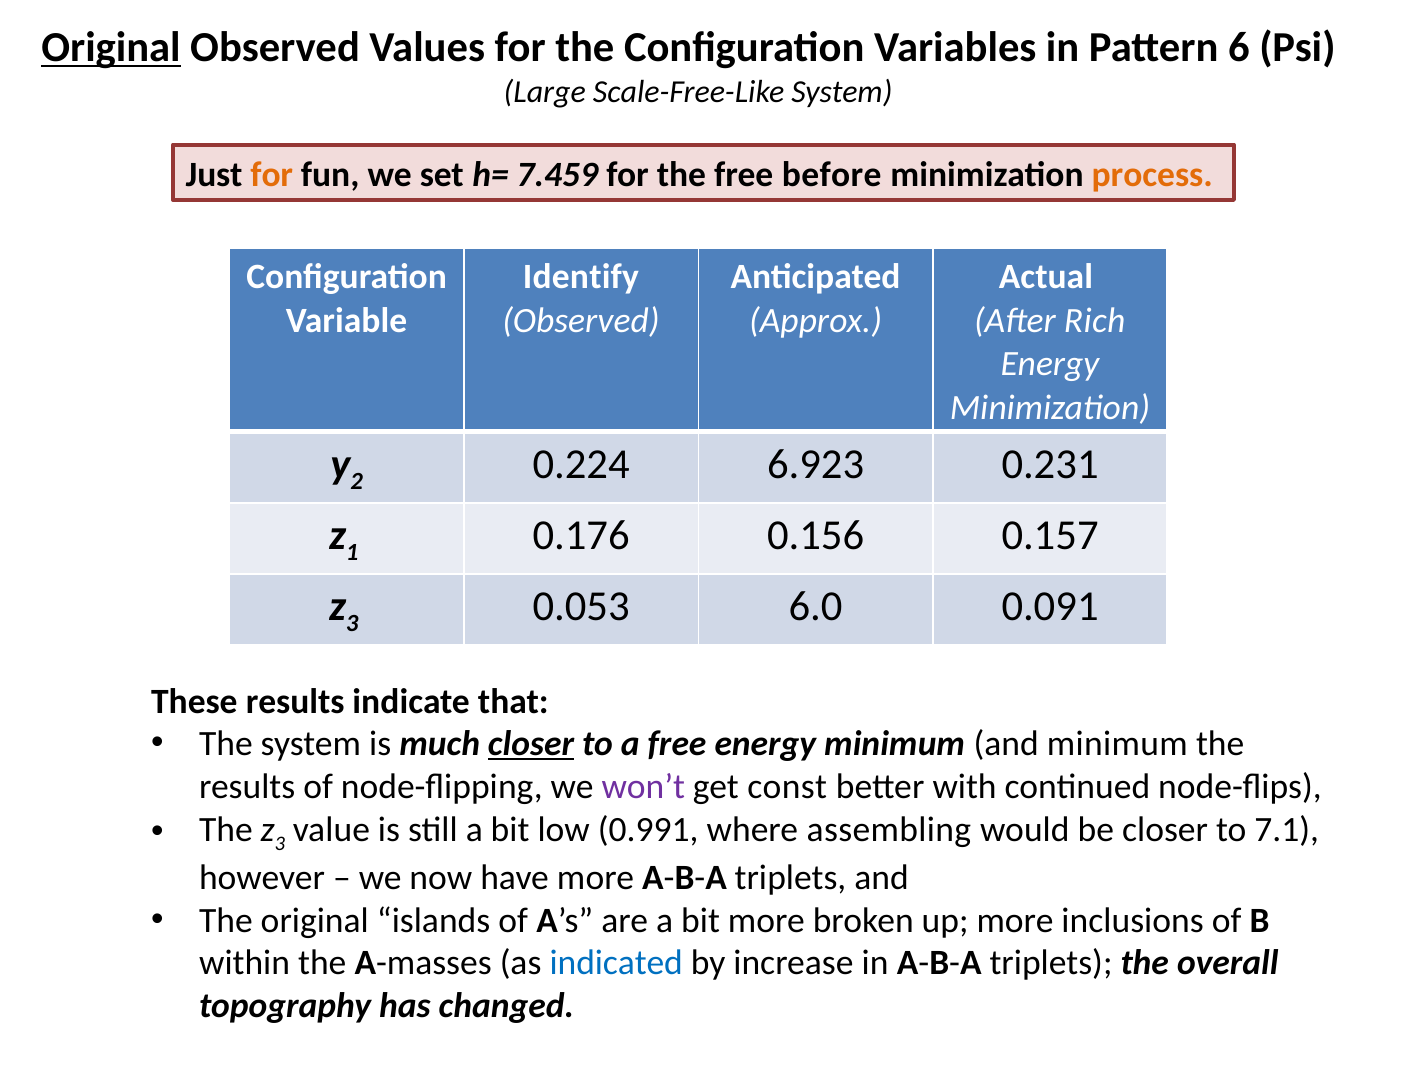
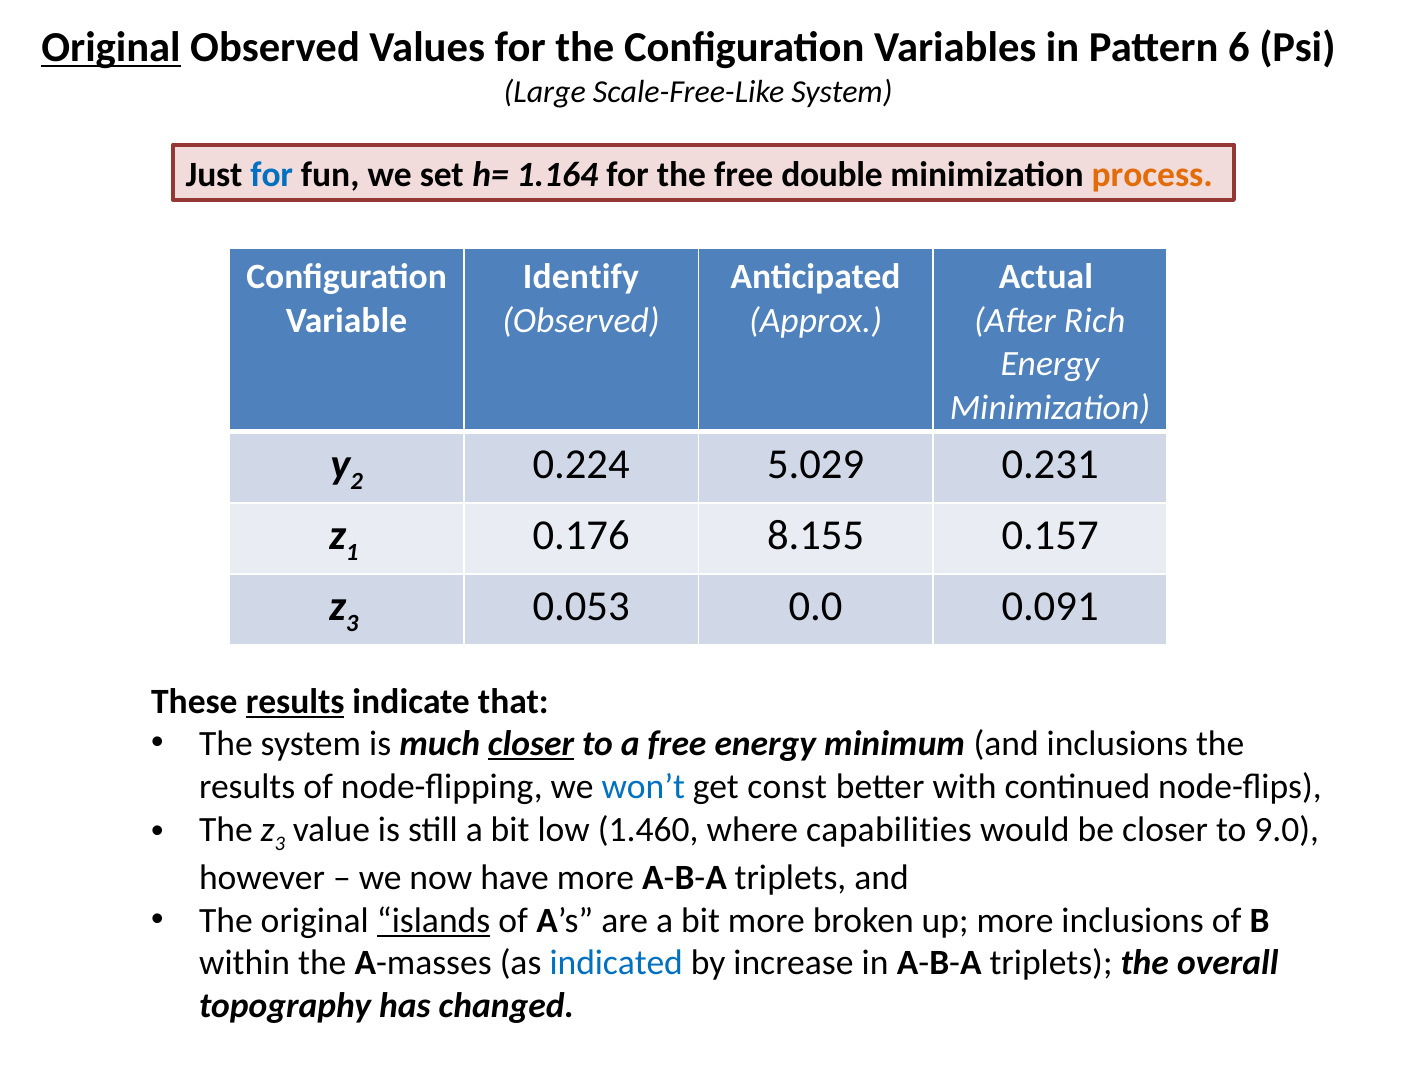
for at (272, 175) colour: orange -> blue
7.459: 7.459 -> 1.164
before: before -> double
6.923: 6.923 -> 5.029
0.156: 0.156 -> 8.155
6.0: 6.0 -> 0.0
results at (295, 702) underline: none -> present
and minimum: minimum -> inclusions
won’t colour: purple -> blue
0.991: 0.991 -> 1.460
assembling: assembling -> capabilities
7.1: 7.1 -> 9.0
islands underline: none -> present
